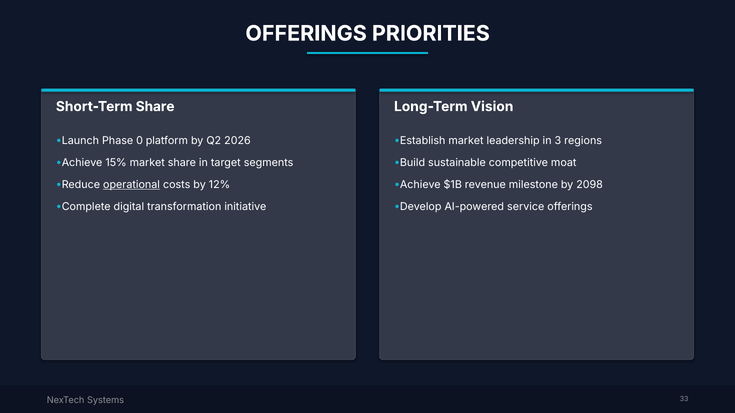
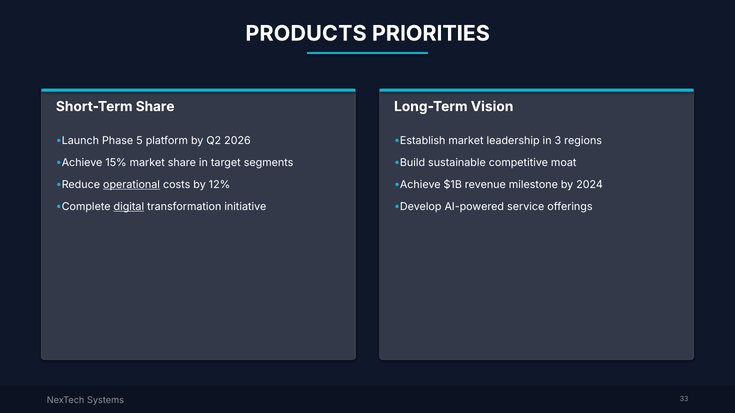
OFFERINGS at (306, 34): OFFERINGS -> PRODUCTS
0: 0 -> 5
2098: 2098 -> 2024
digital underline: none -> present
